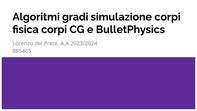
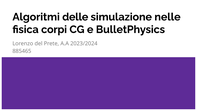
gradi: gradi -> delle
simulazione corpi: corpi -> nelle
